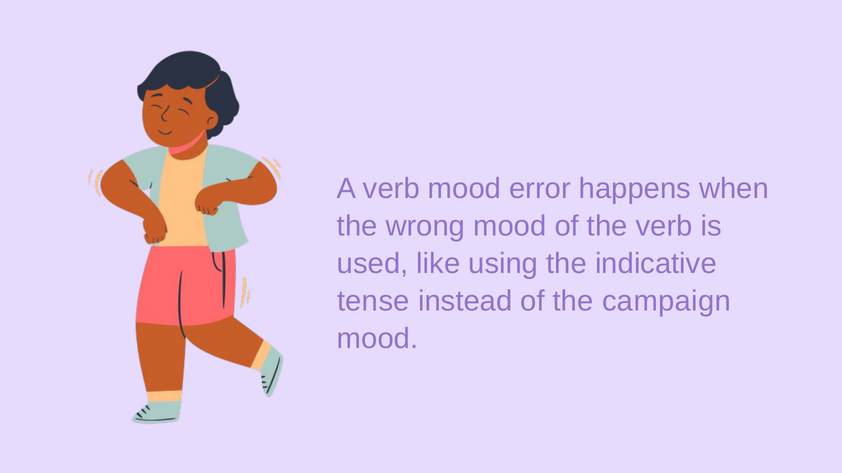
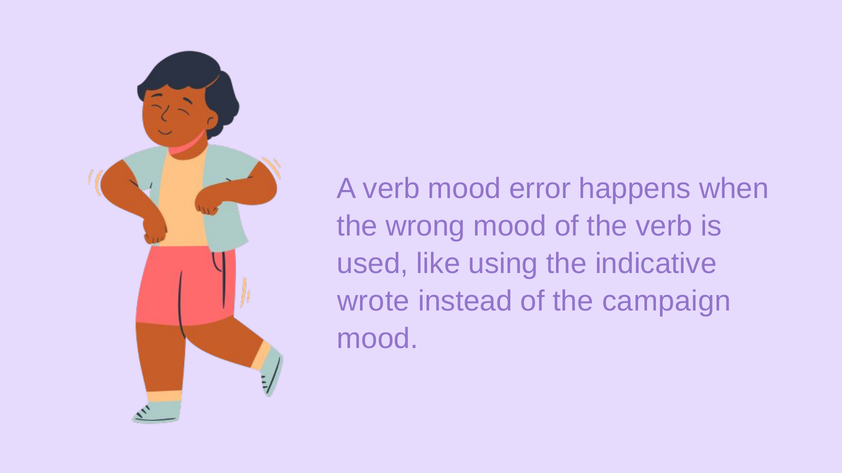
tense: tense -> wrote
